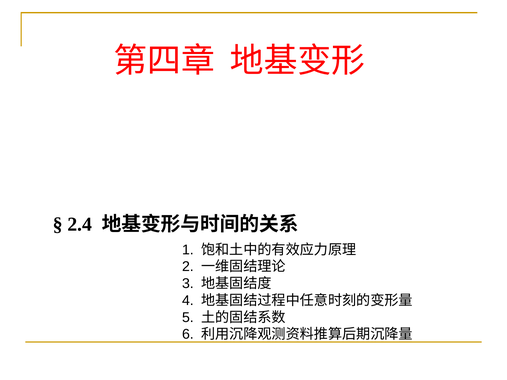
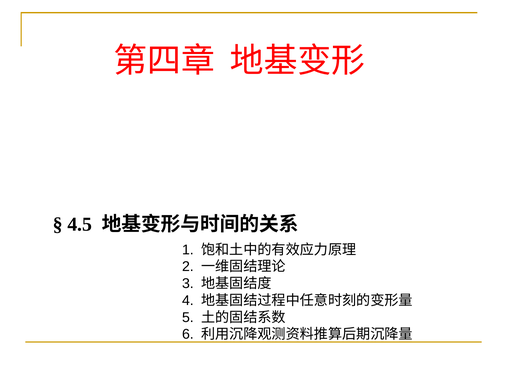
2.4: 2.4 -> 4.5
